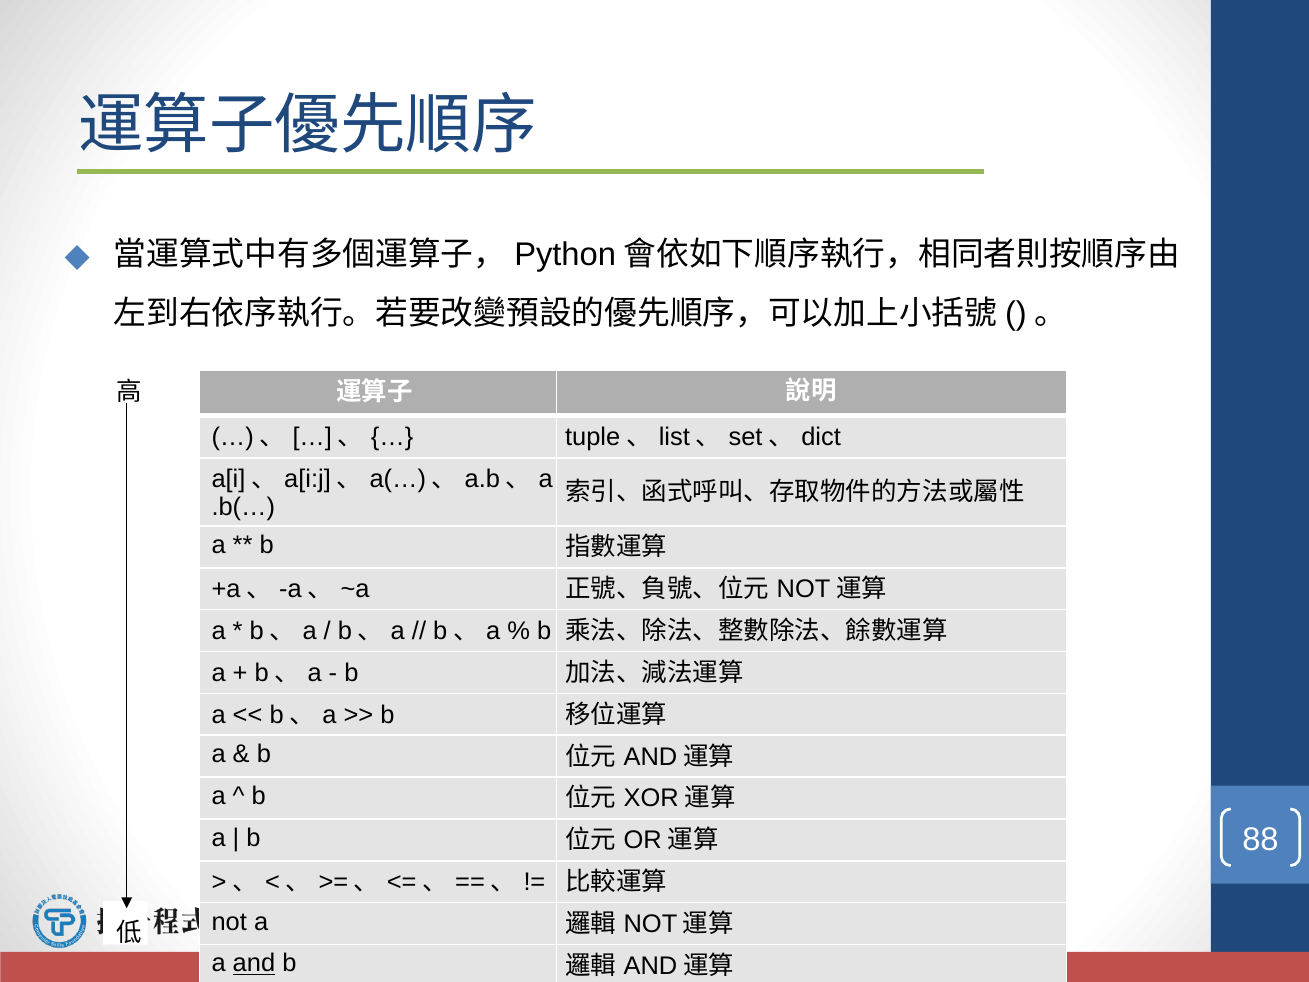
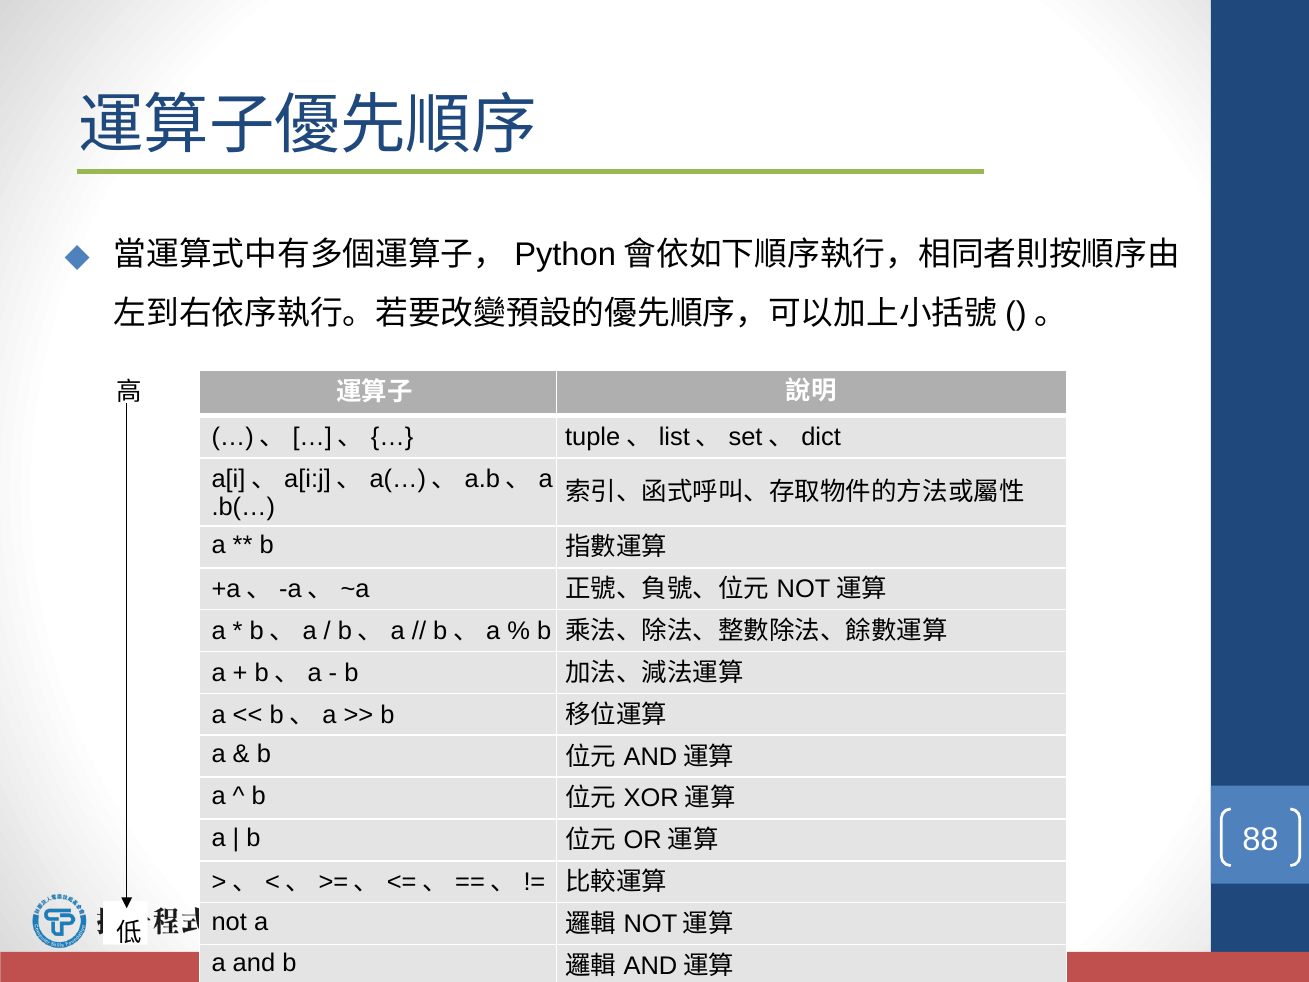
and underline: present -> none
